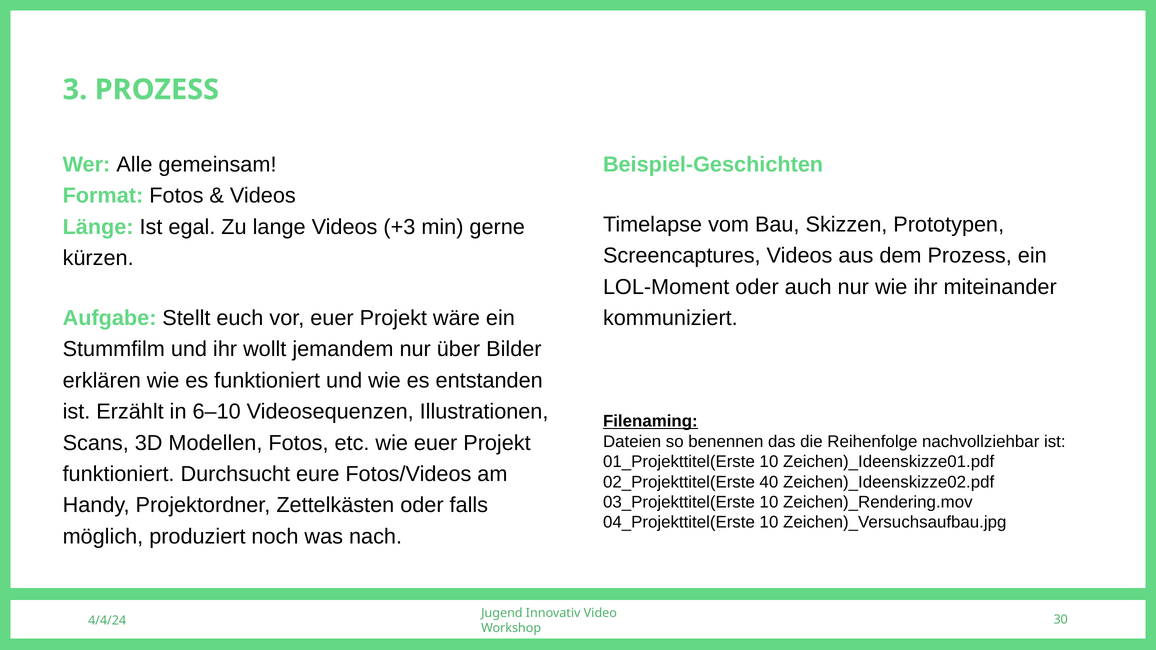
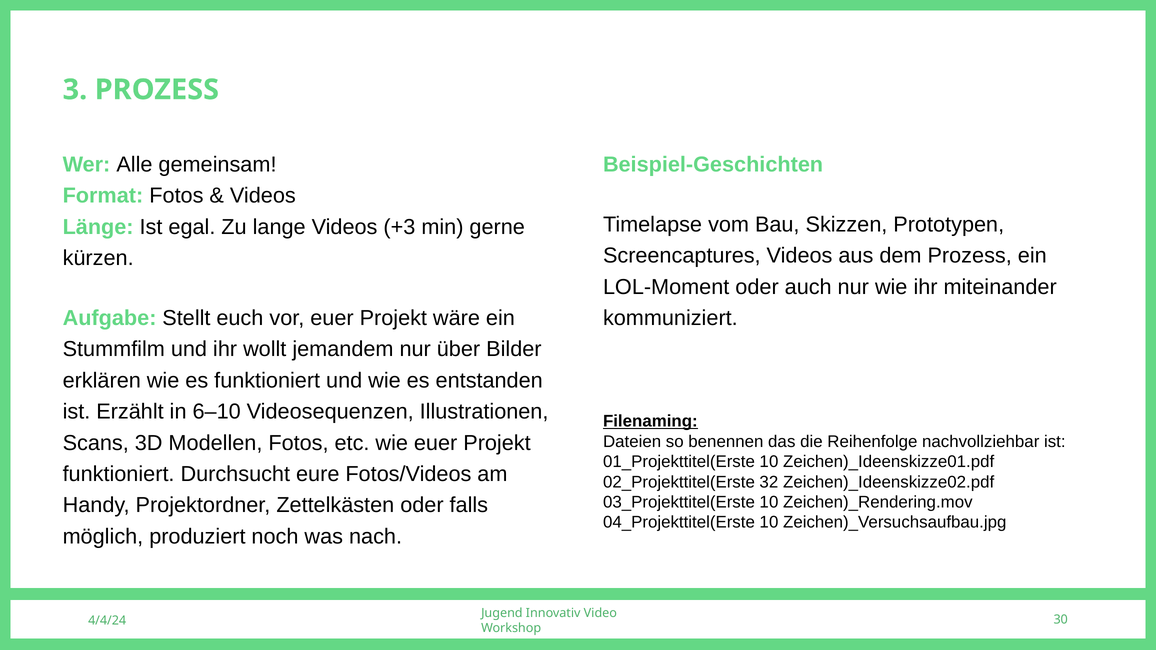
40: 40 -> 32
